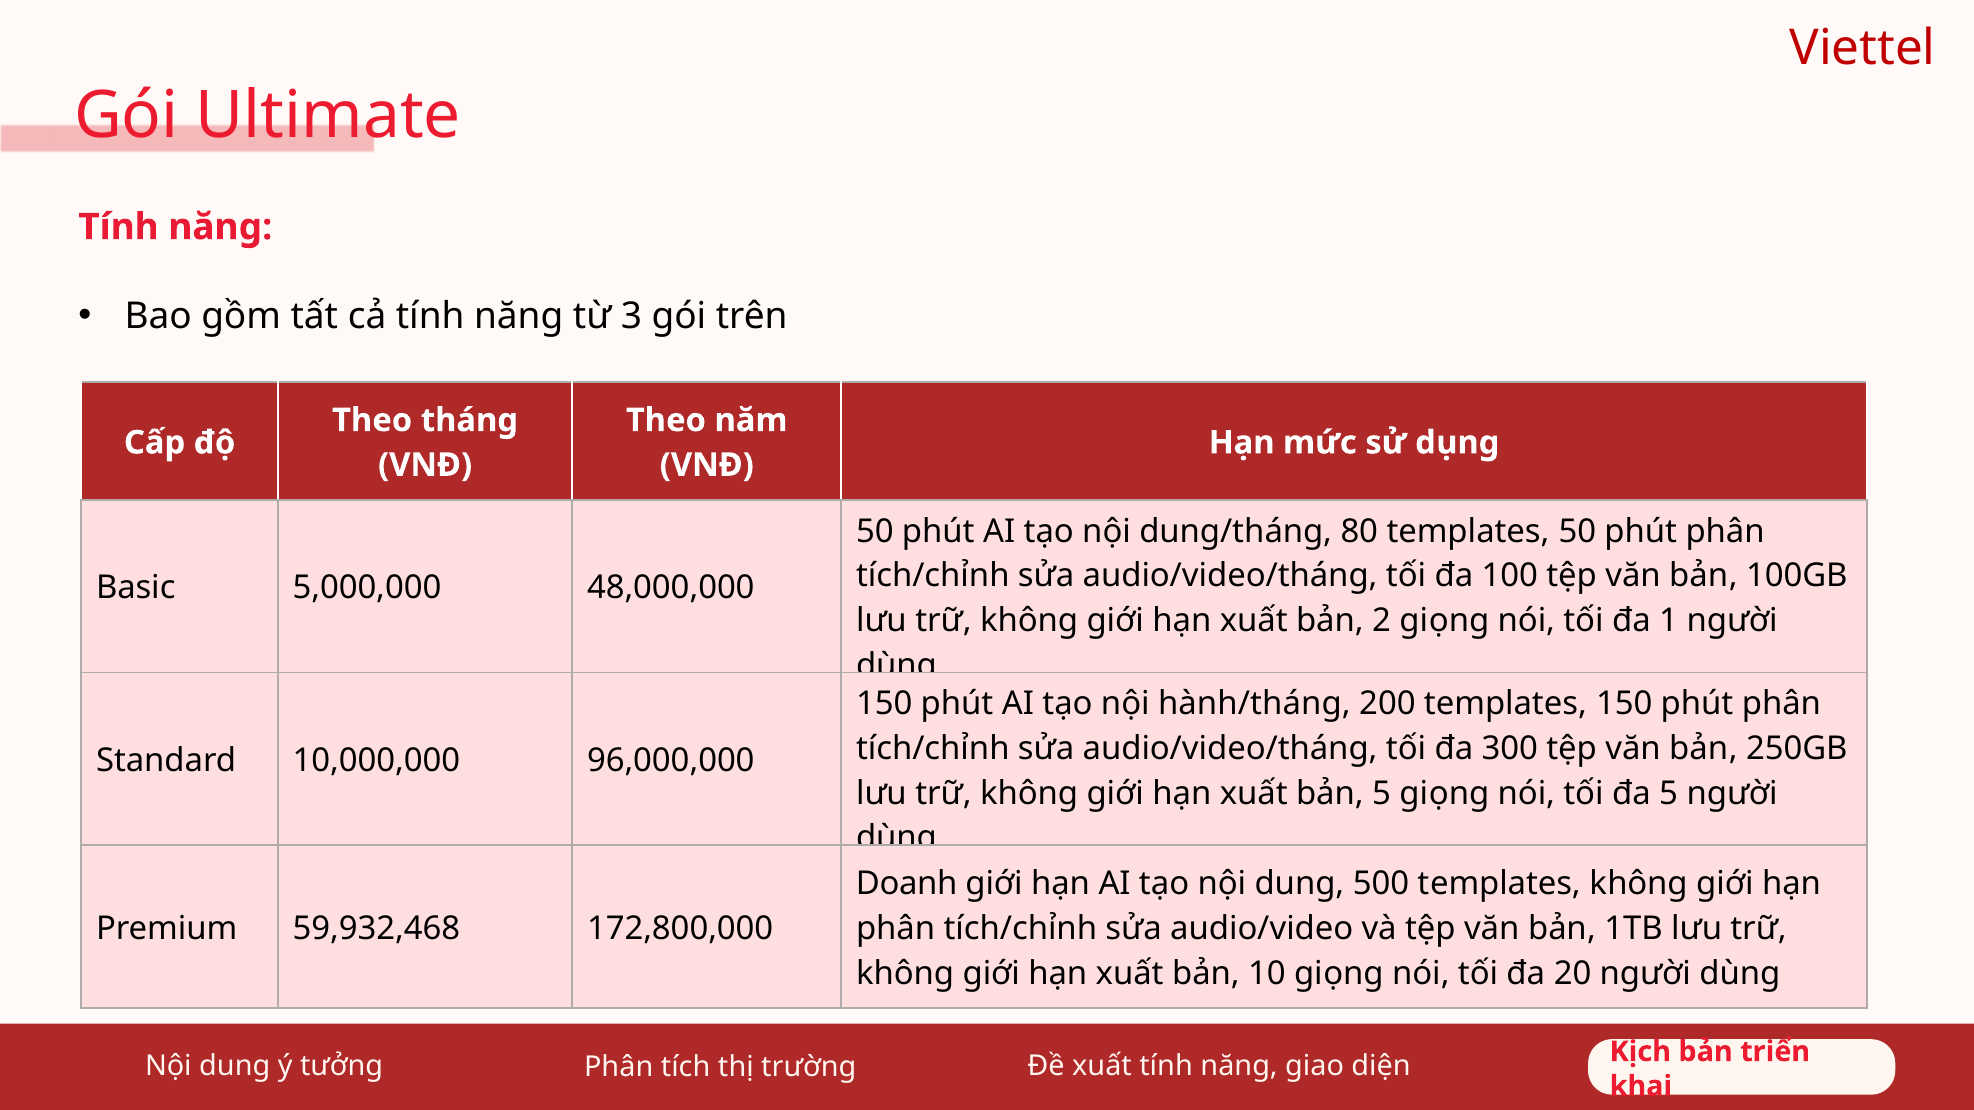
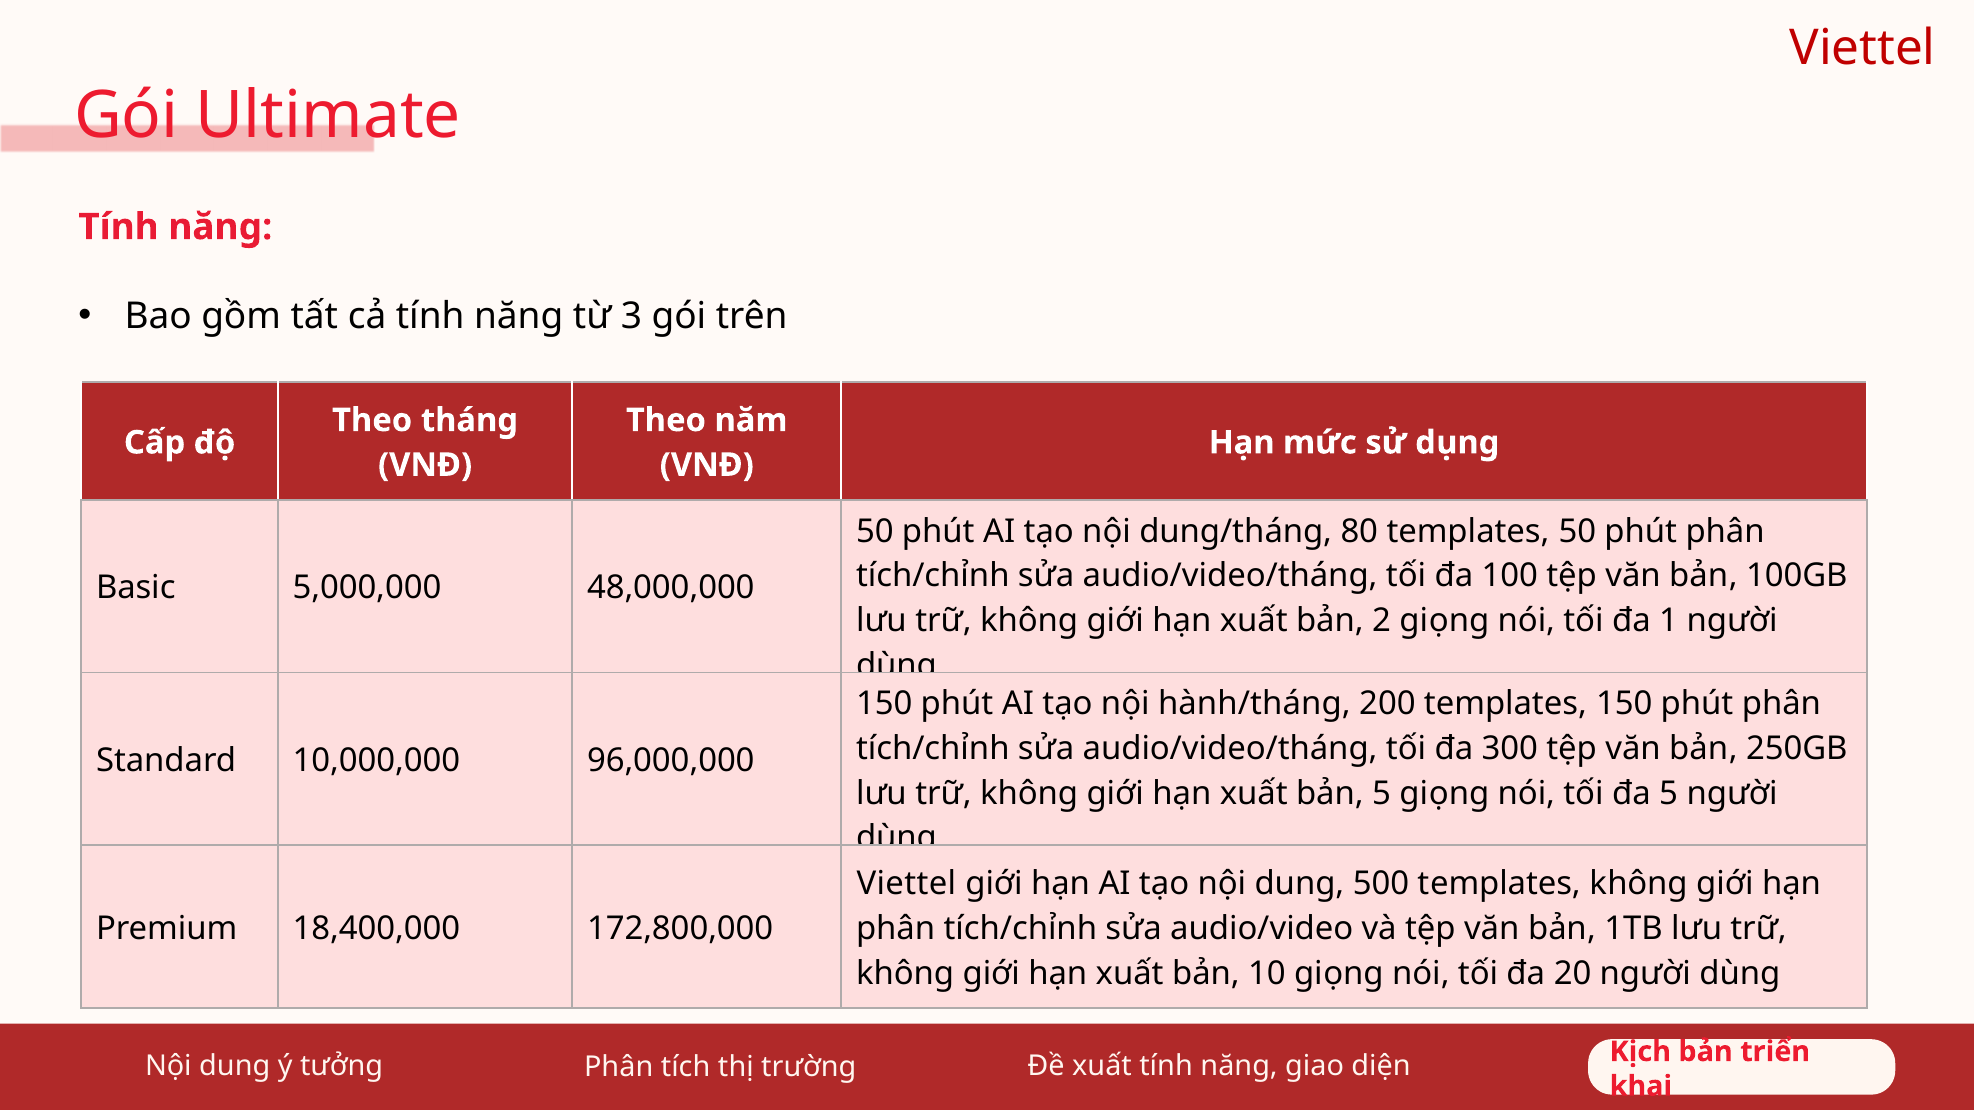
Doanh at (907, 884): Doanh -> Viettel
59,932,468: 59,932,468 -> 18,400,000
